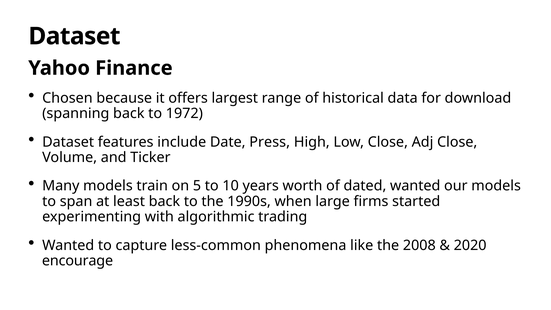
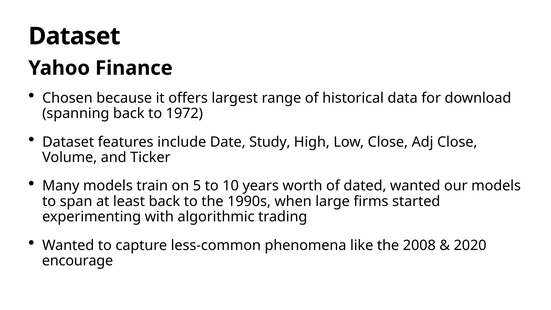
Press: Press -> Study
